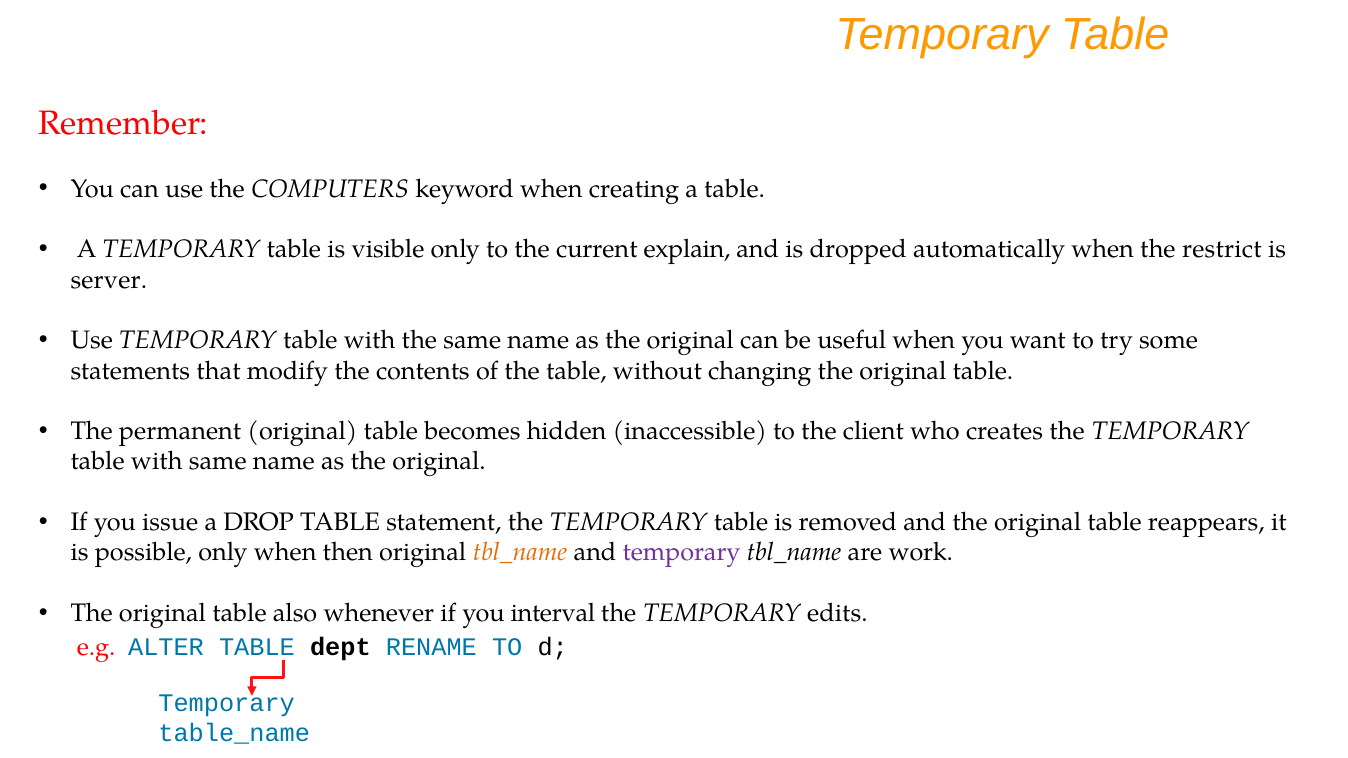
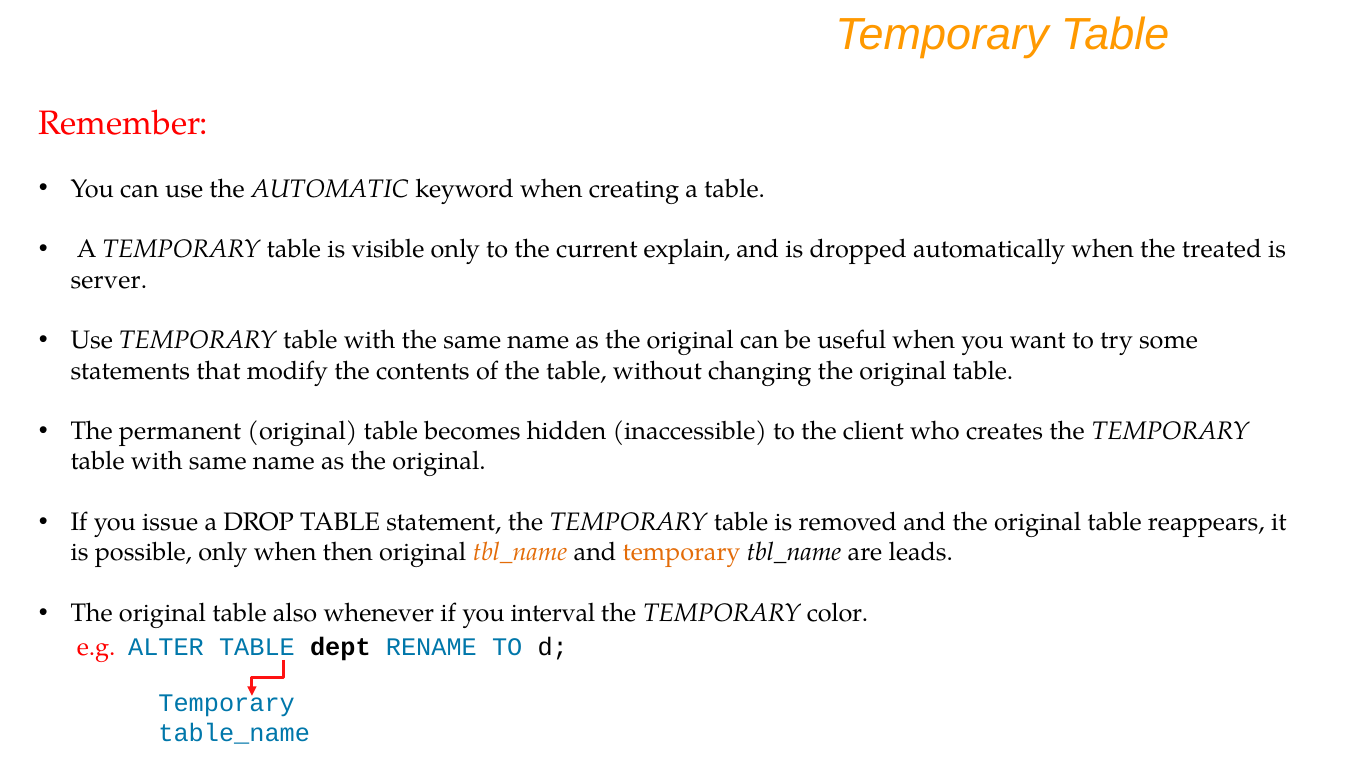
COMPUTERS: COMPUTERS -> AUTOMATIC
restrict: restrict -> treated
temporary at (682, 553) colour: purple -> orange
work: work -> leads
edits: edits -> color
